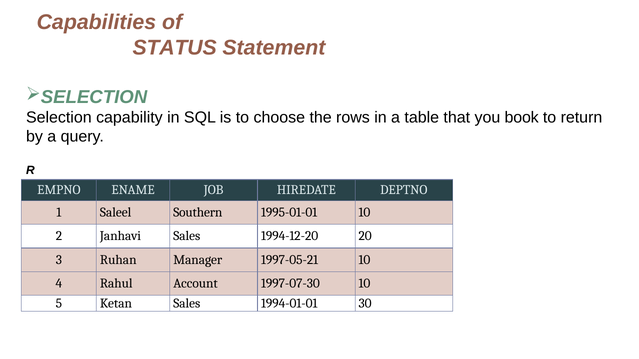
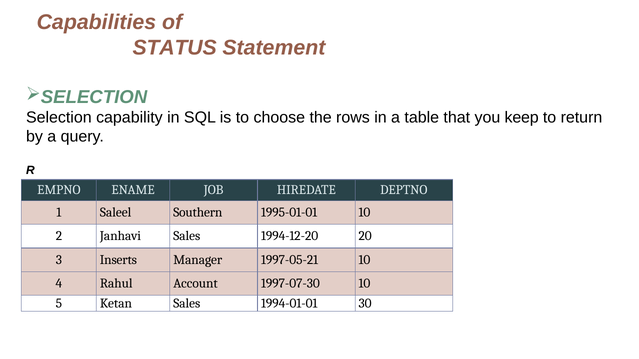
book: book -> keep
Ruhan: Ruhan -> Inserts
